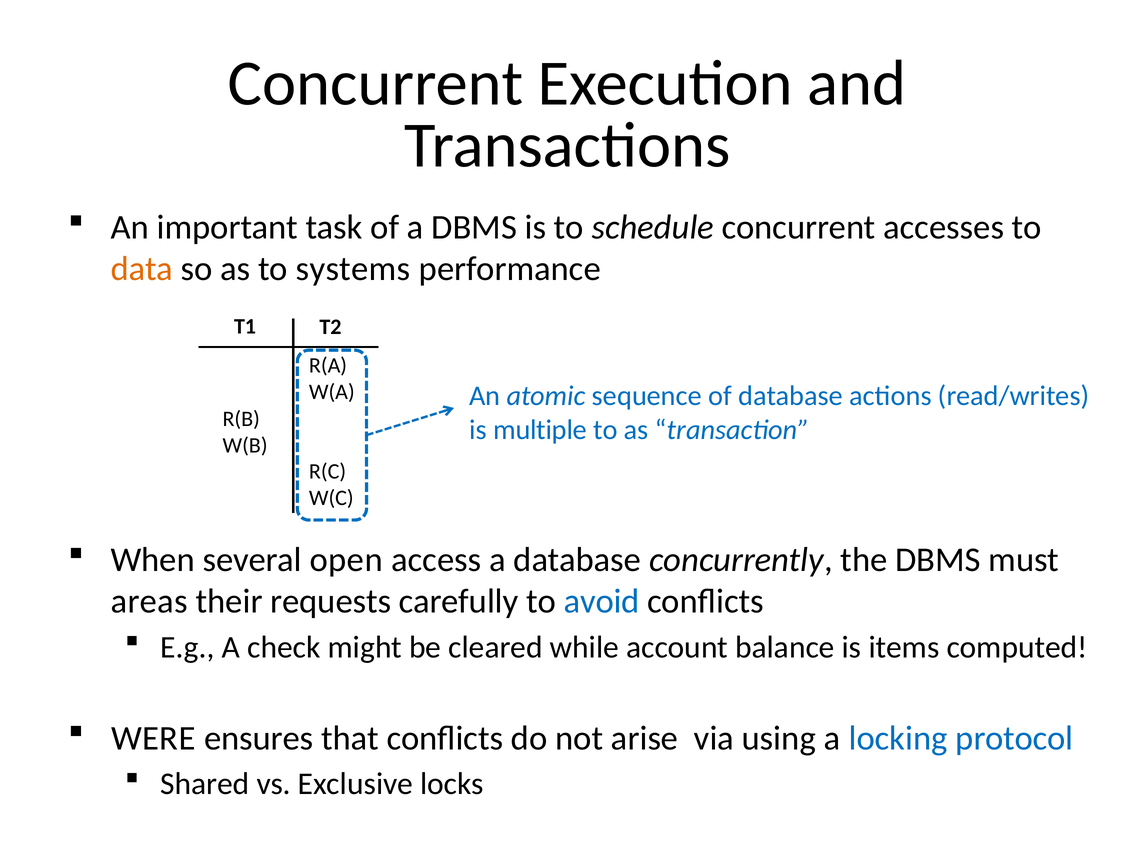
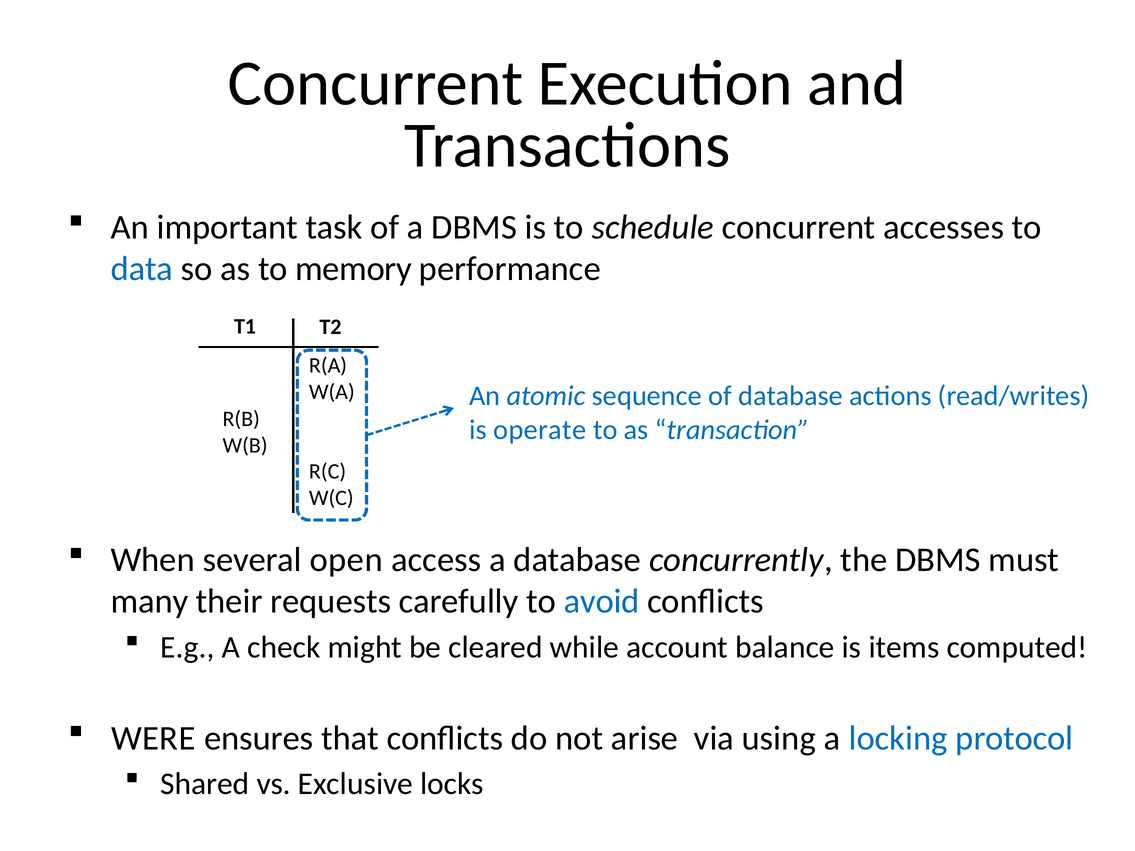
data colour: orange -> blue
systems: systems -> memory
multiple: multiple -> operate
areas: areas -> many
